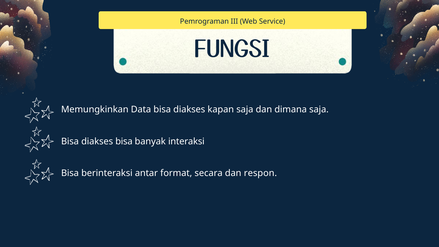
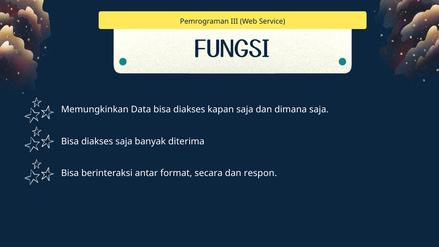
diakses bisa: bisa -> saja
interaksi: interaksi -> diterima
